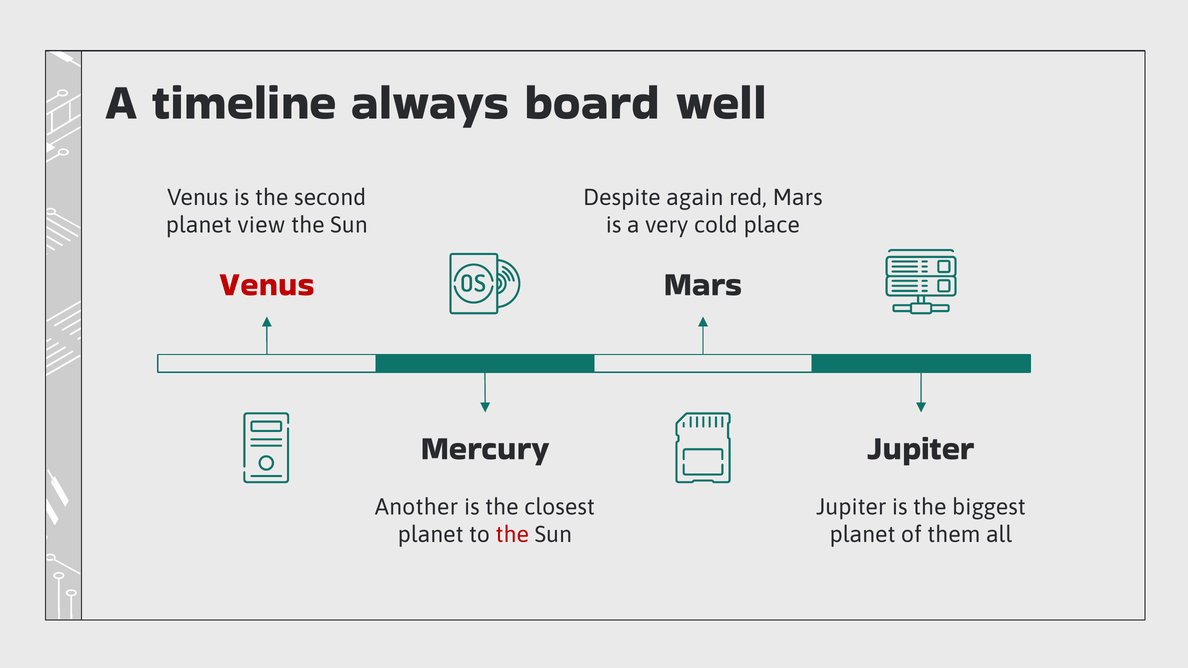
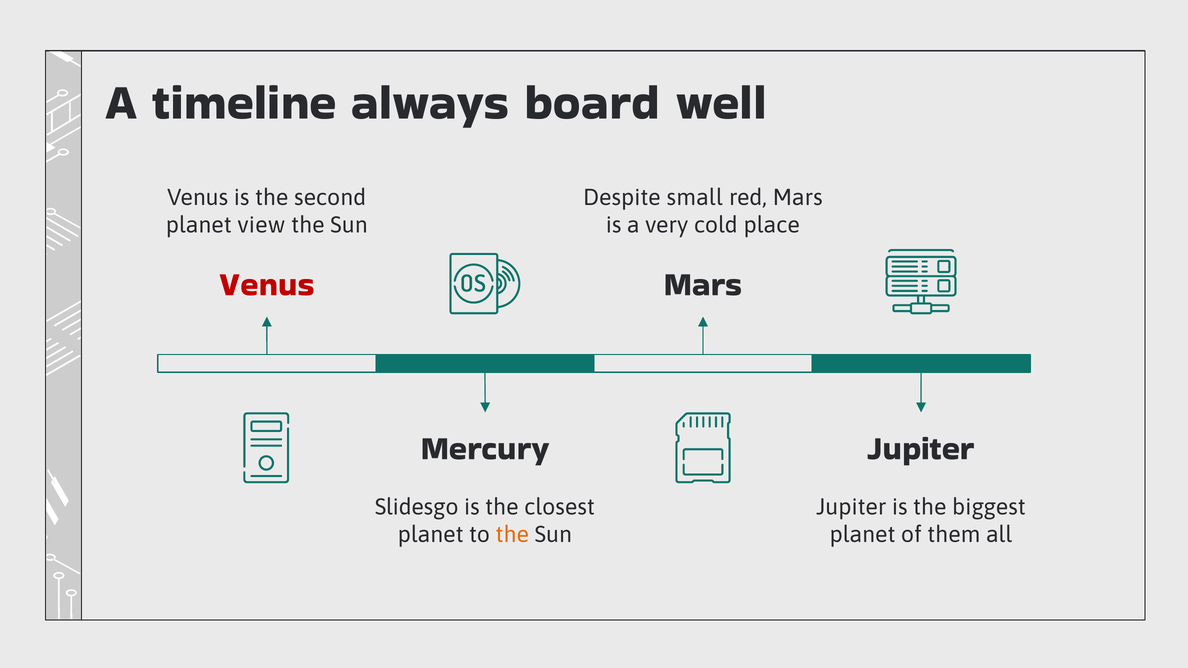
again: again -> small
Another: Another -> Slidesgo
the at (512, 535) colour: red -> orange
